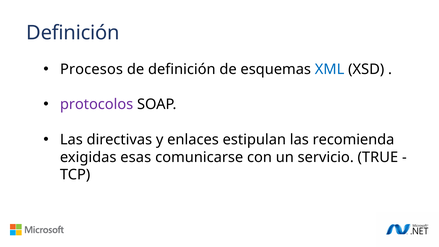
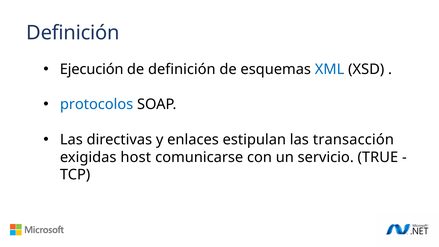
Procesos: Procesos -> Ejecución
protocolos colour: purple -> blue
recomienda: recomienda -> transacción
esas: esas -> host
